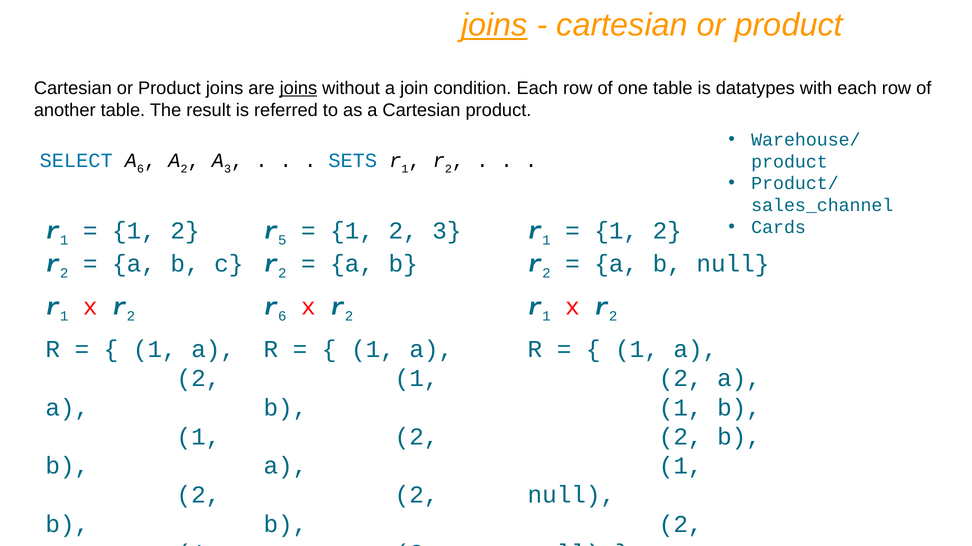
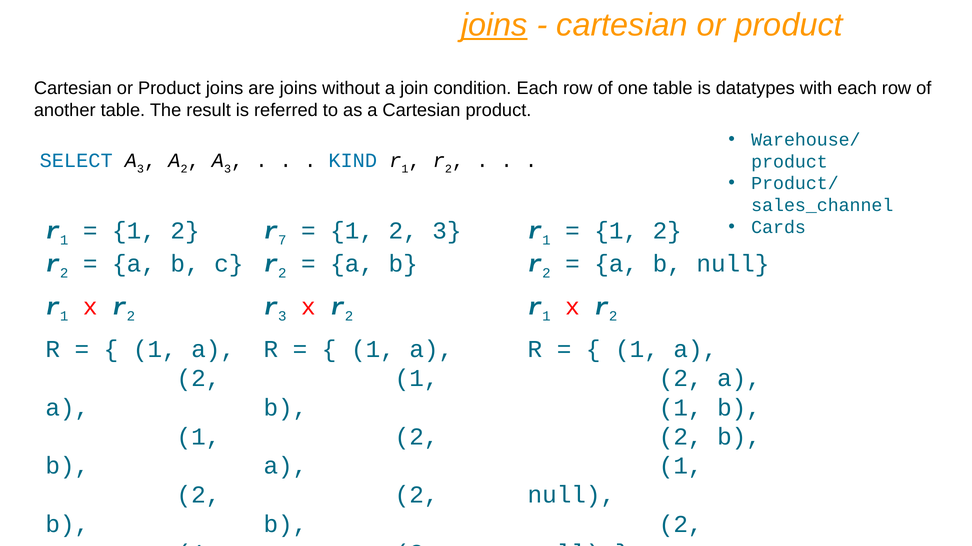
joins at (298, 88) underline: present -> none
SELECT A 6: 6 -> 3
SETS: SETS -> KIND
5: 5 -> 7
r 6: 6 -> 3
